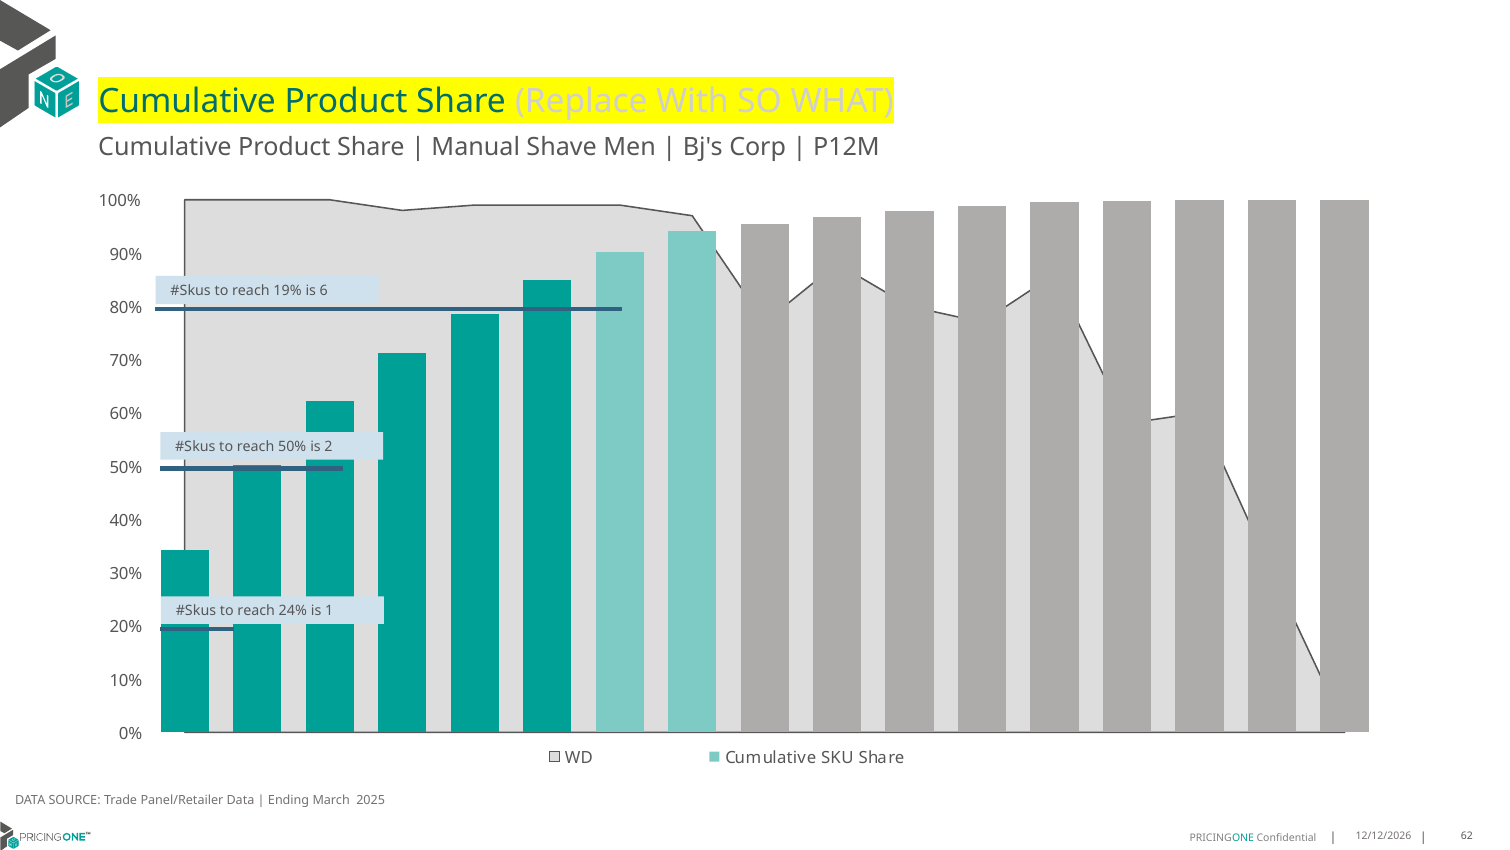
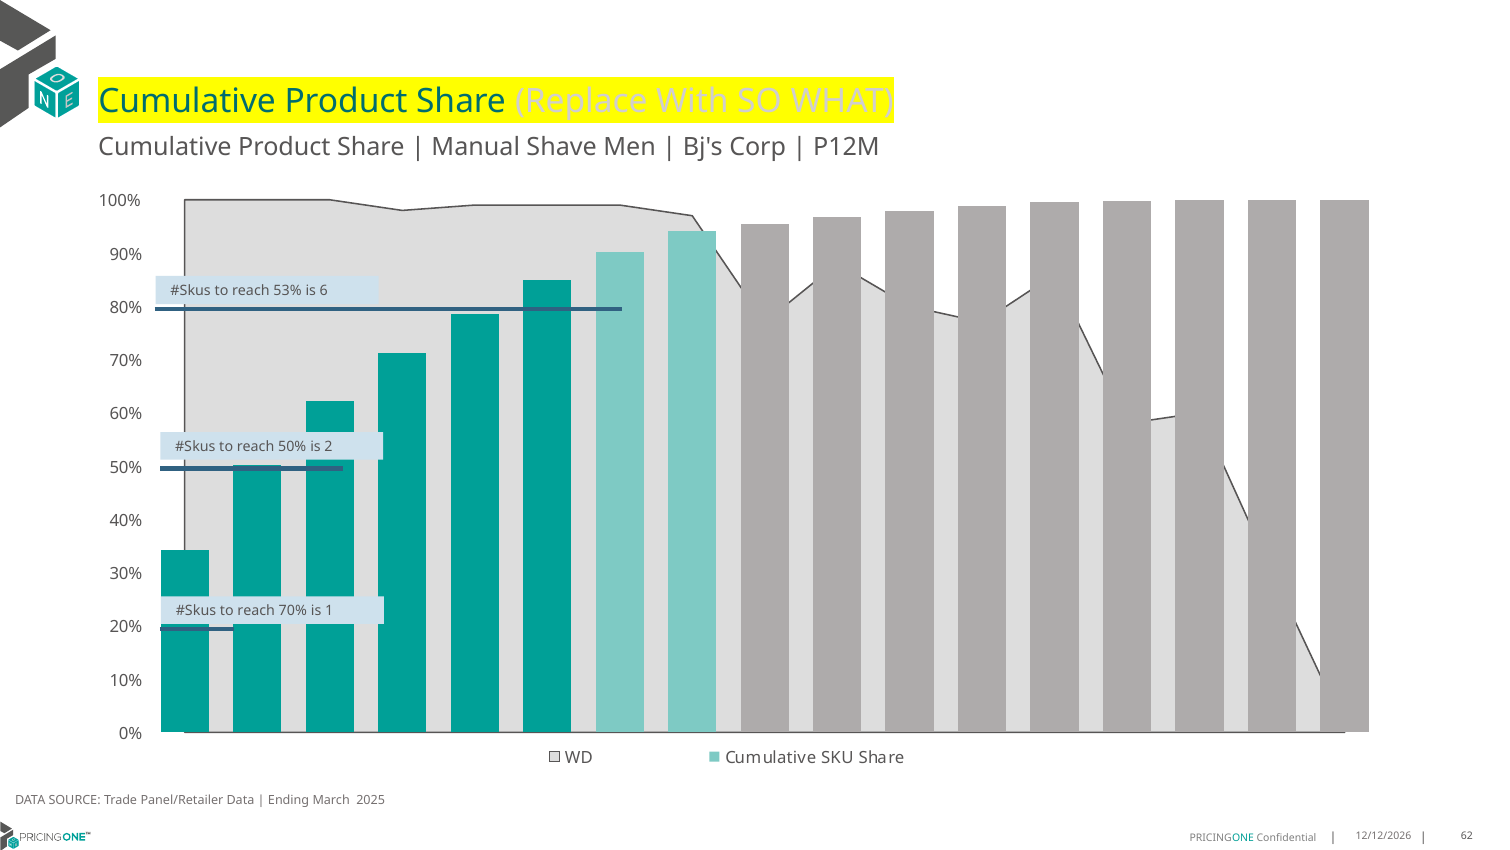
19%: 19% -> 53%
reach 24%: 24% -> 70%
